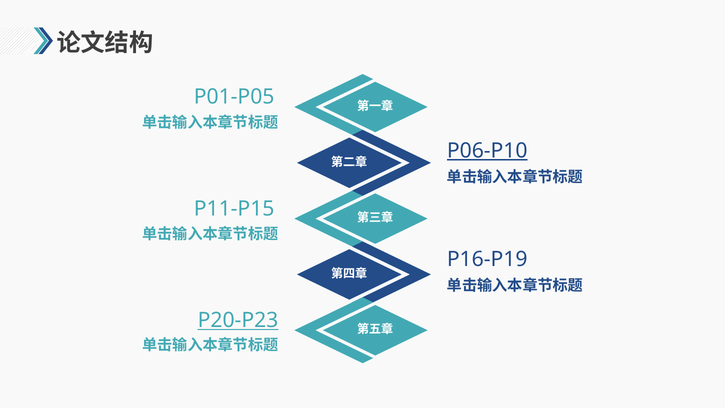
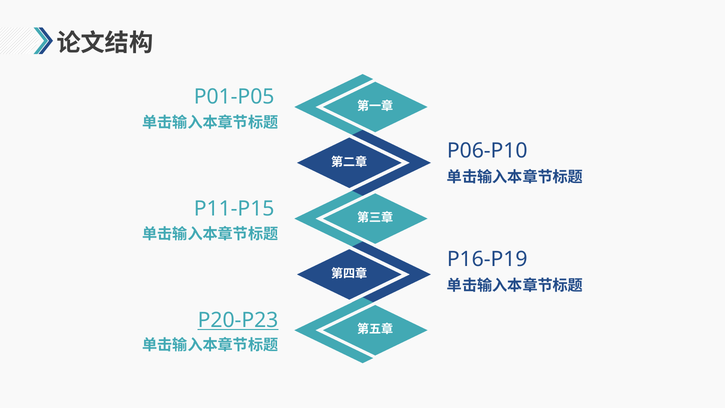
P06-P10 underline: present -> none
